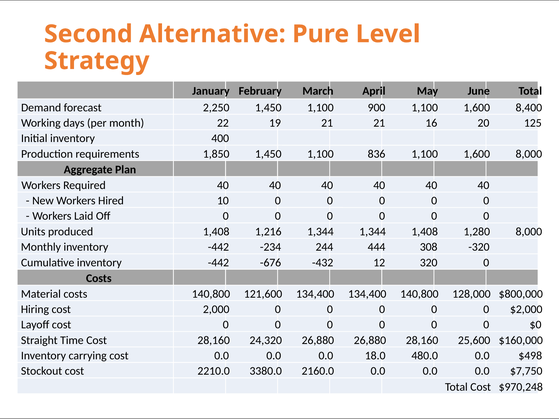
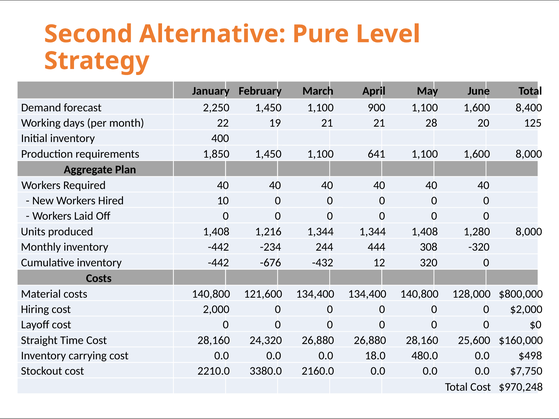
16: 16 -> 28
836: 836 -> 641
